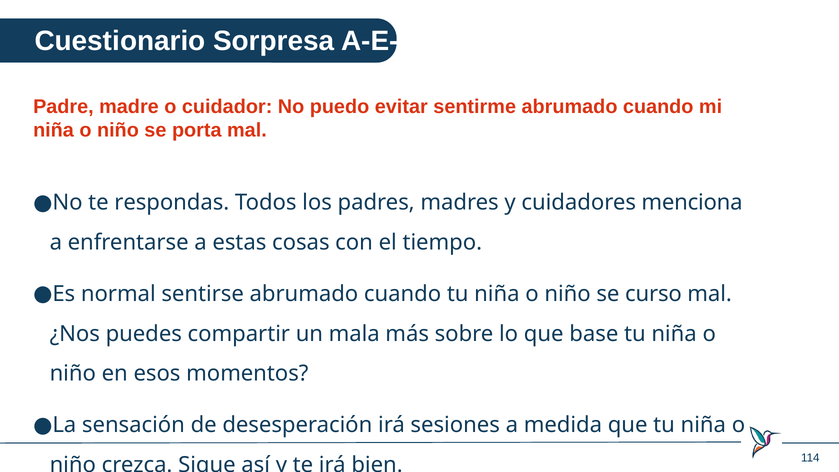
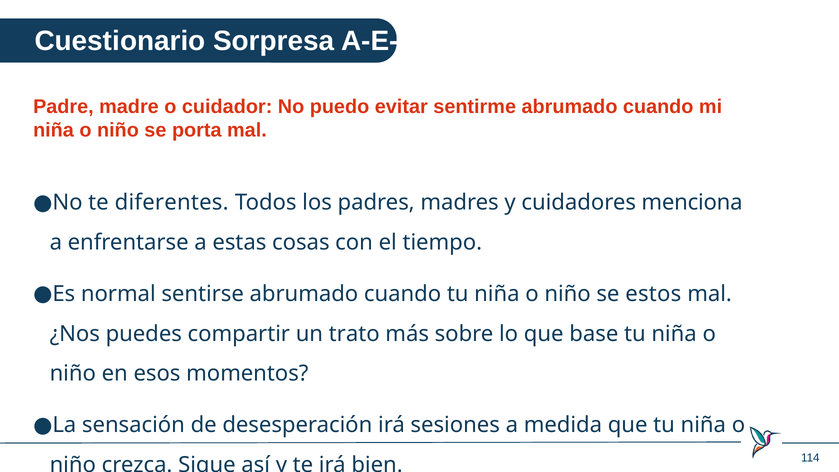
respondas: respondas -> diferentes
curso: curso -> estos
mala: mala -> trato
